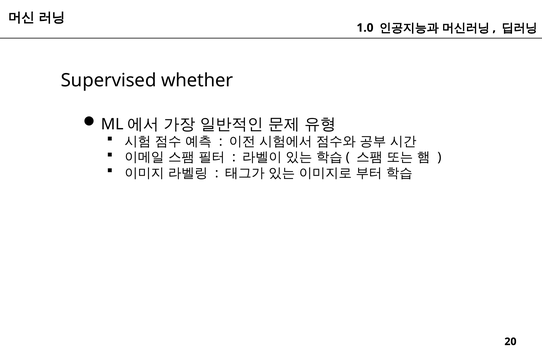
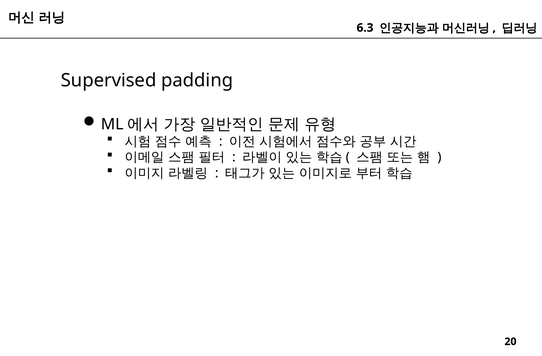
1.0: 1.0 -> 6.3
whether: whether -> padding
